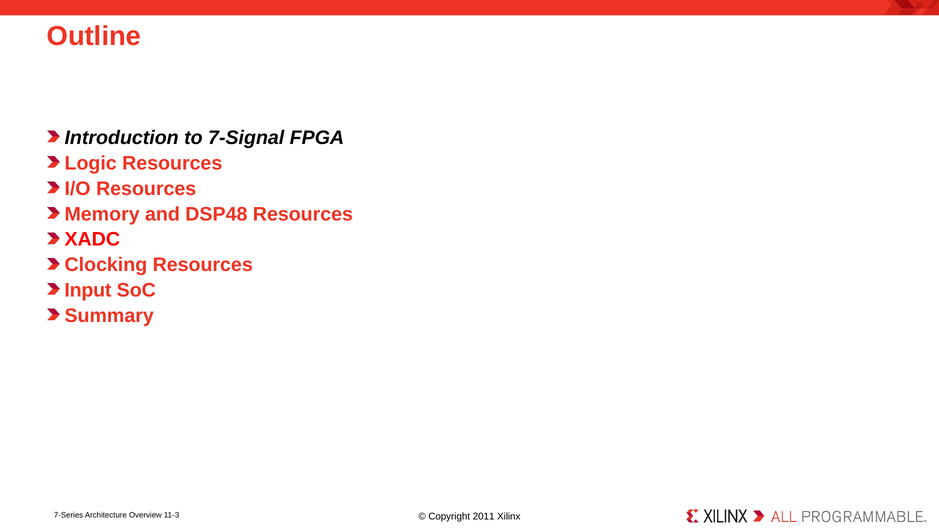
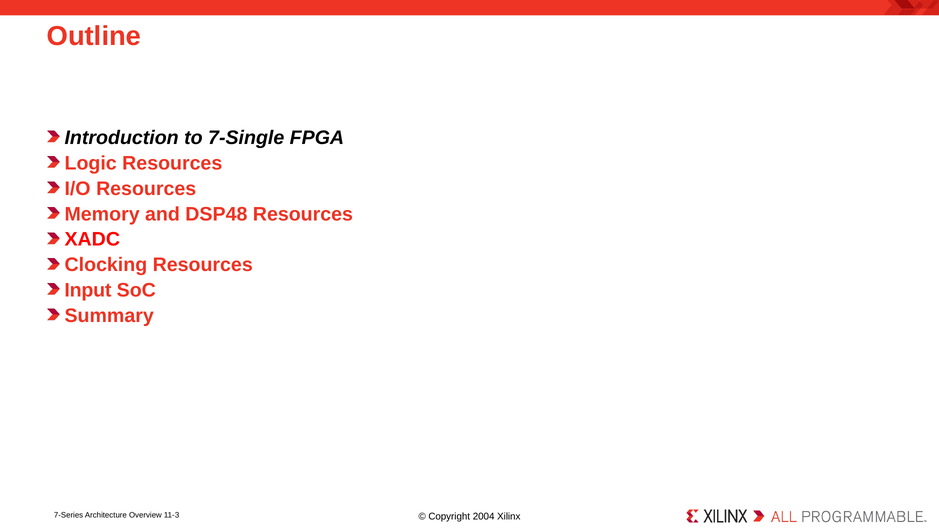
7-Signal: 7-Signal -> 7-Single
2011: 2011 -> 2004
